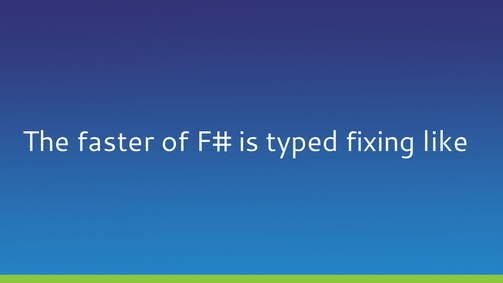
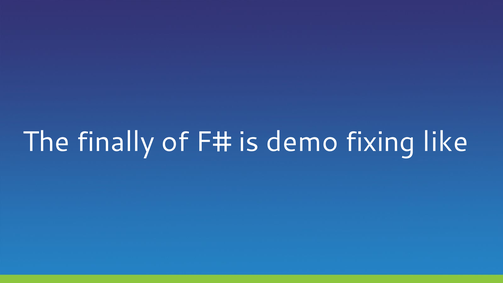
faster: faster -> finally
typed: typed -> demo
